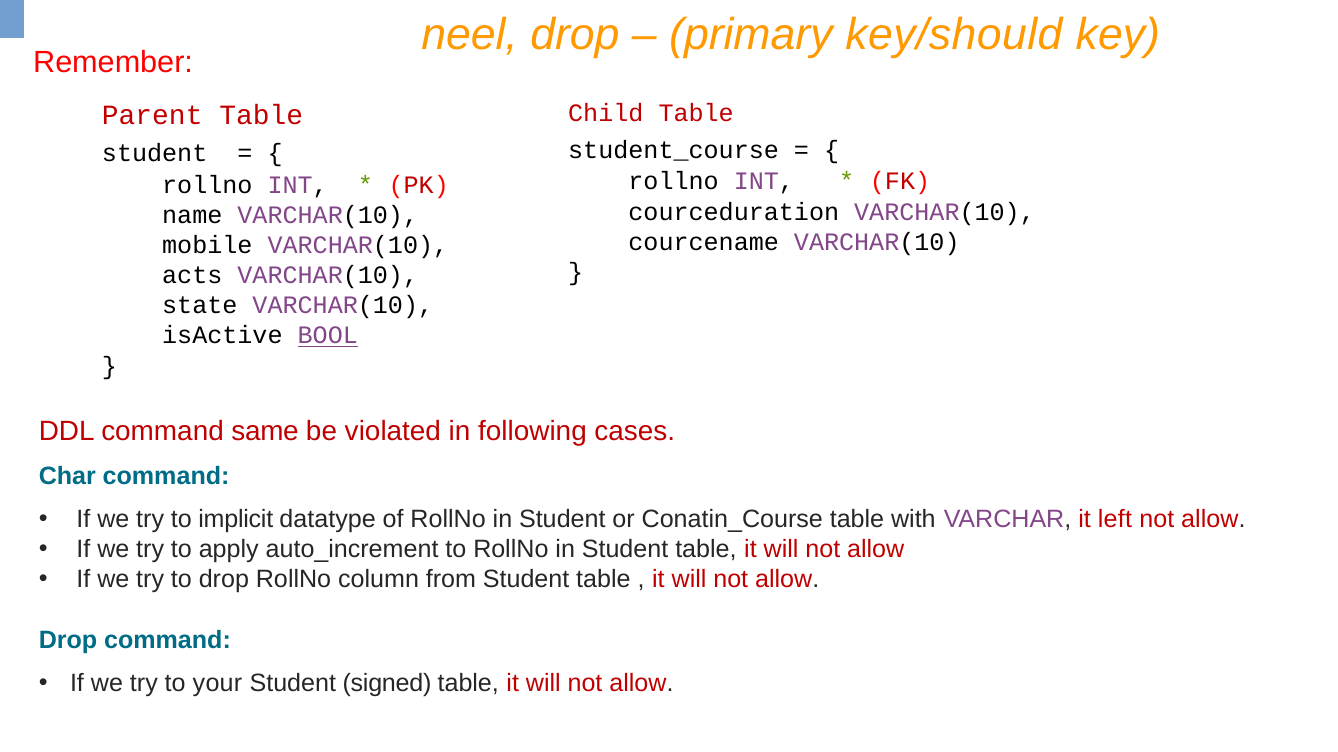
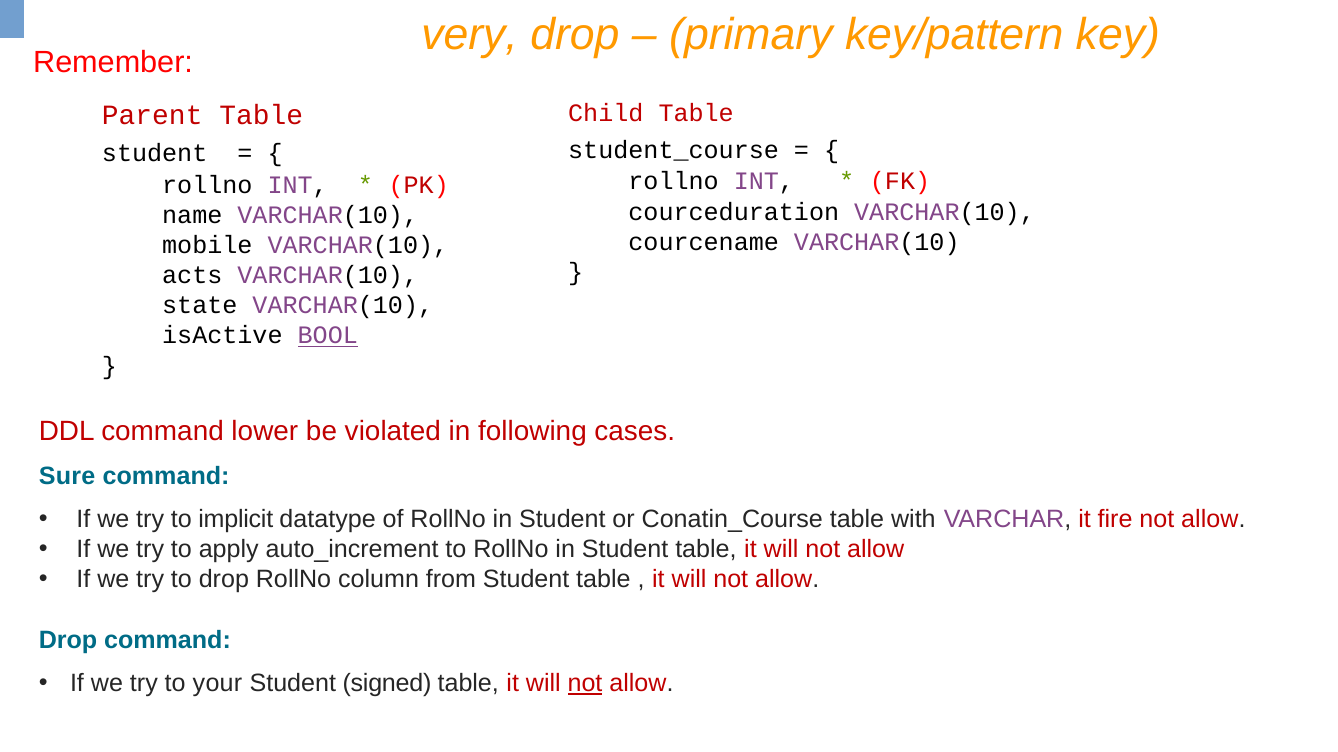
neel: neel -> very
key/should: key/should -> key/pattern
same: same -> lower
Char: Char -> Sure
left: left -> fire
not at (585, 684) underline: none -> present
